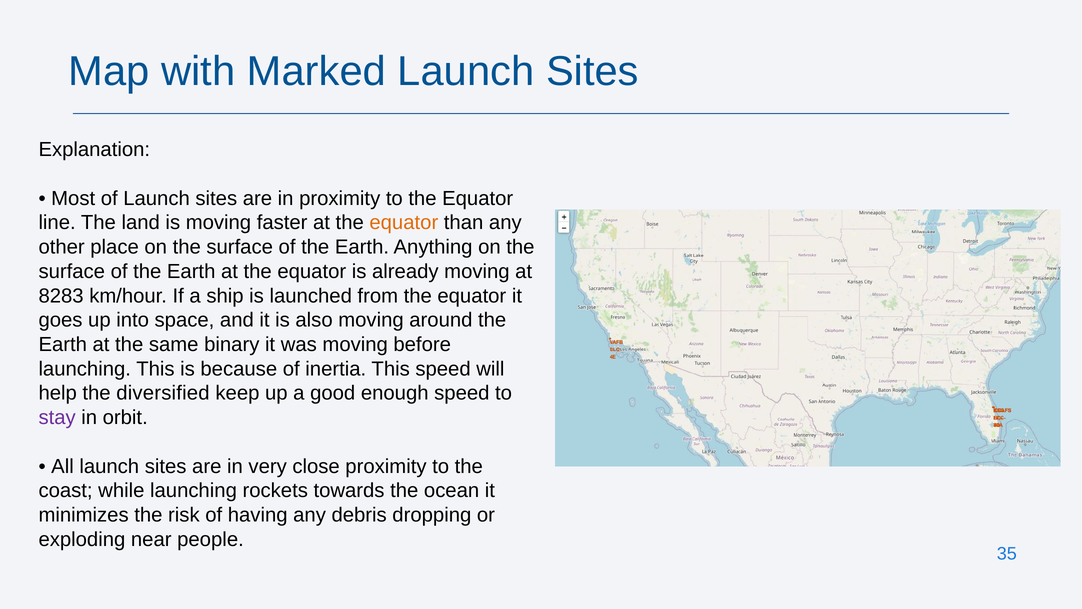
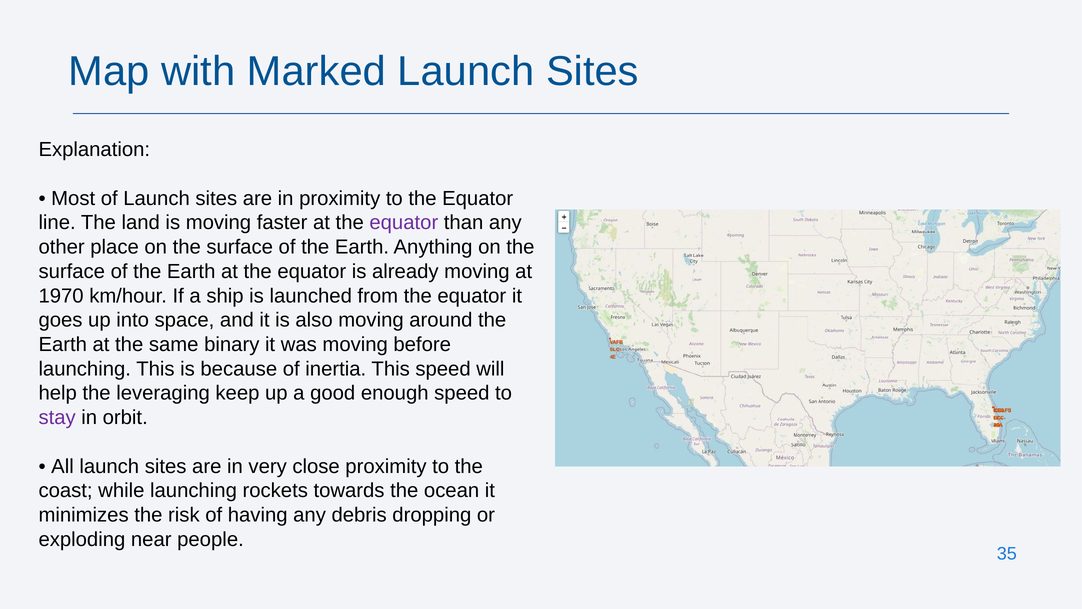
equator at (404, 223) colour: orange -> purple
8283: 8283 -> 1970
diversified: diversified -> leveraging
